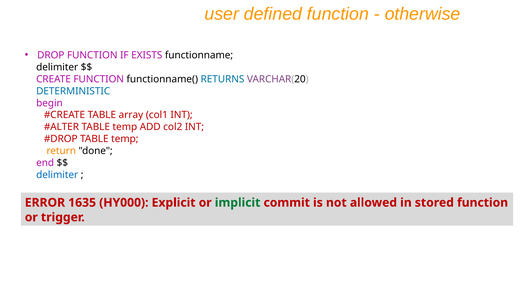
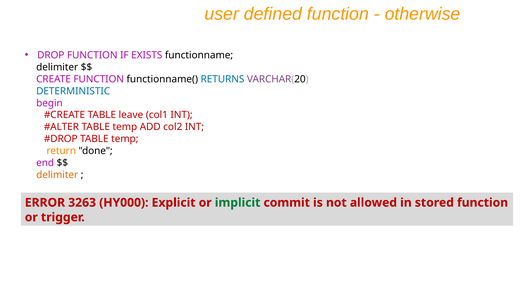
array: array -> leave
delimiter at (57, 175) colour: blue -> orange
1635: 1635 -> 3263
